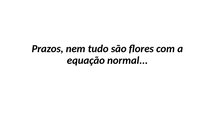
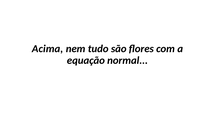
Prazos: Prazos -> Acima
